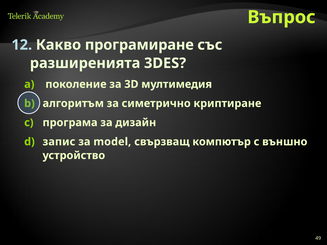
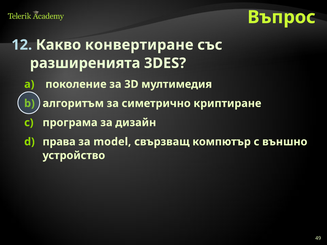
програмиране: програмиране -> конвертиране
запис: запис -> права
